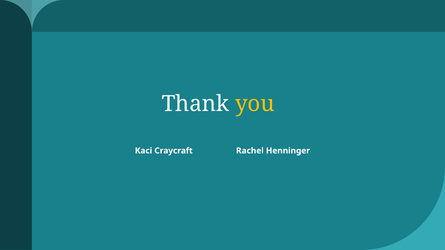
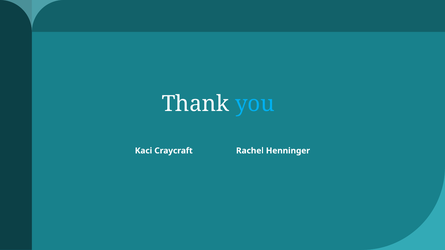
you colour: yellow -> light blue
